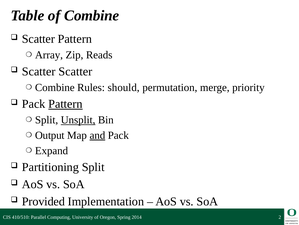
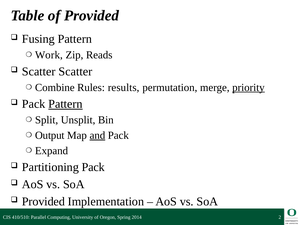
of Combine: Combine -> Provided
Scatter at (38, 39): Scatter -> Fusing
Array: Array -> Work
should: should -> results
priority underline: none -> present
Unsplit underline: present -> none
Partitioning Split: Split -> Pack
